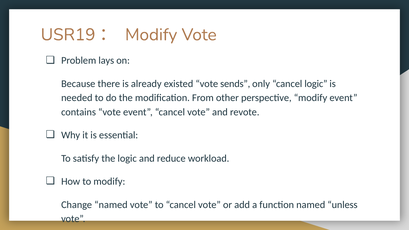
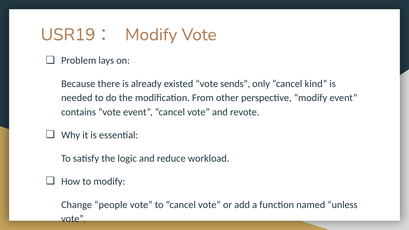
cancel logic: logic -> kind
Change named: named -> people
